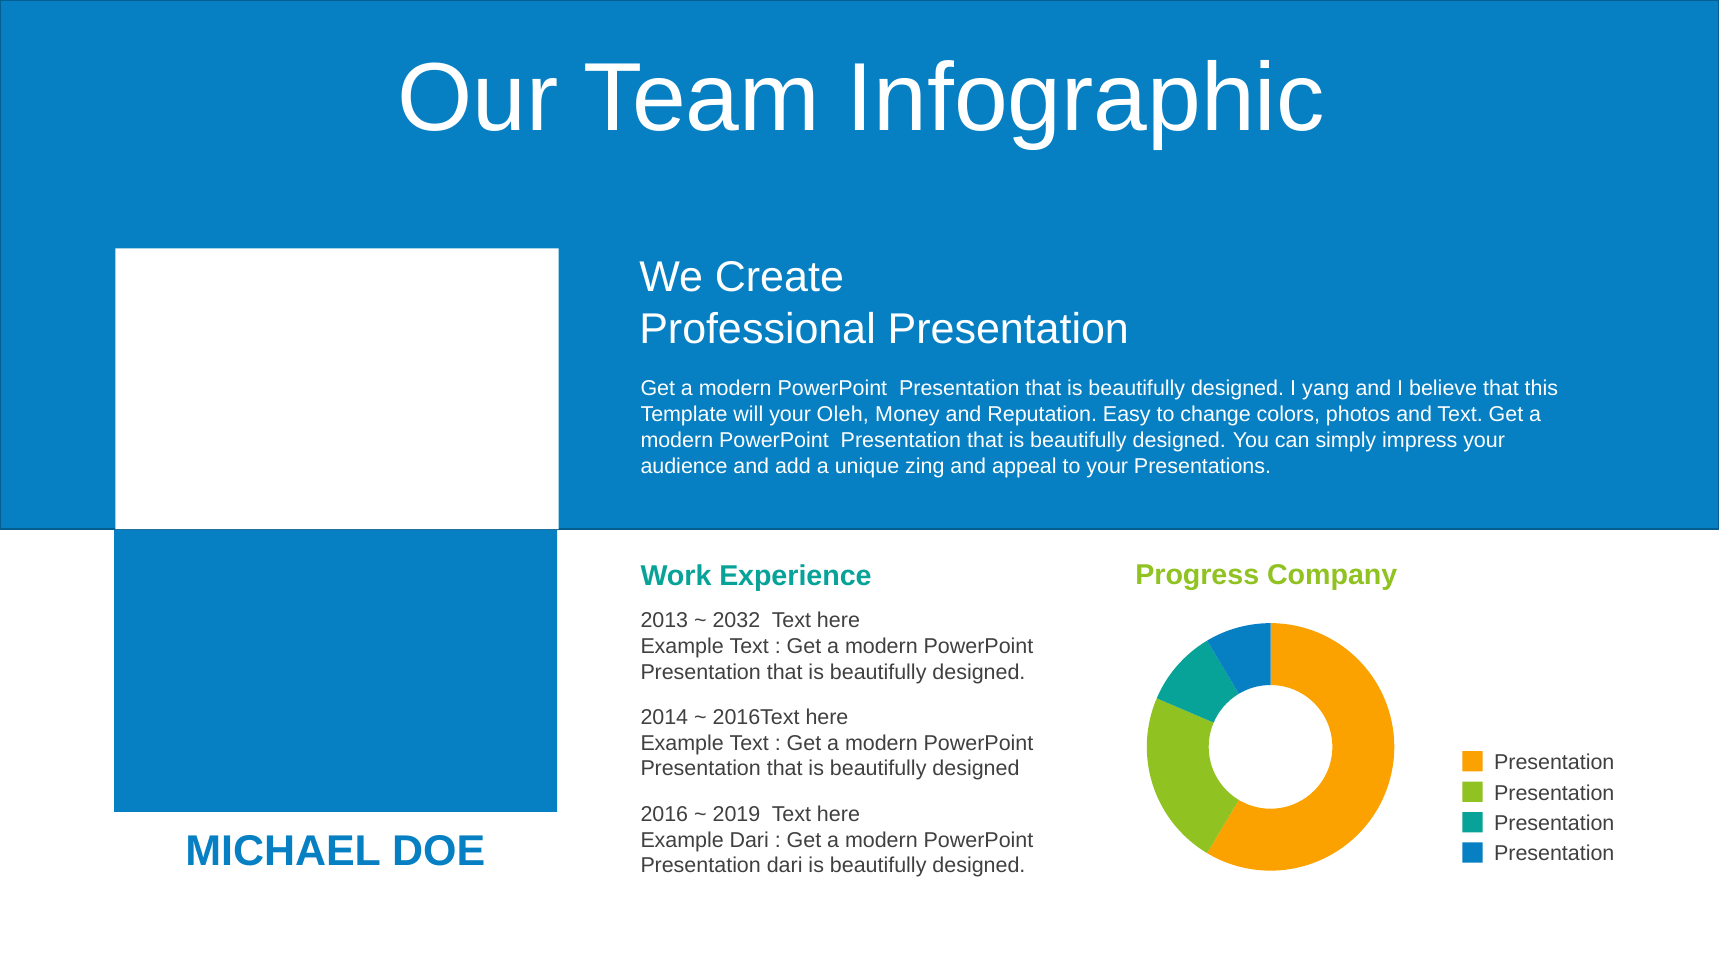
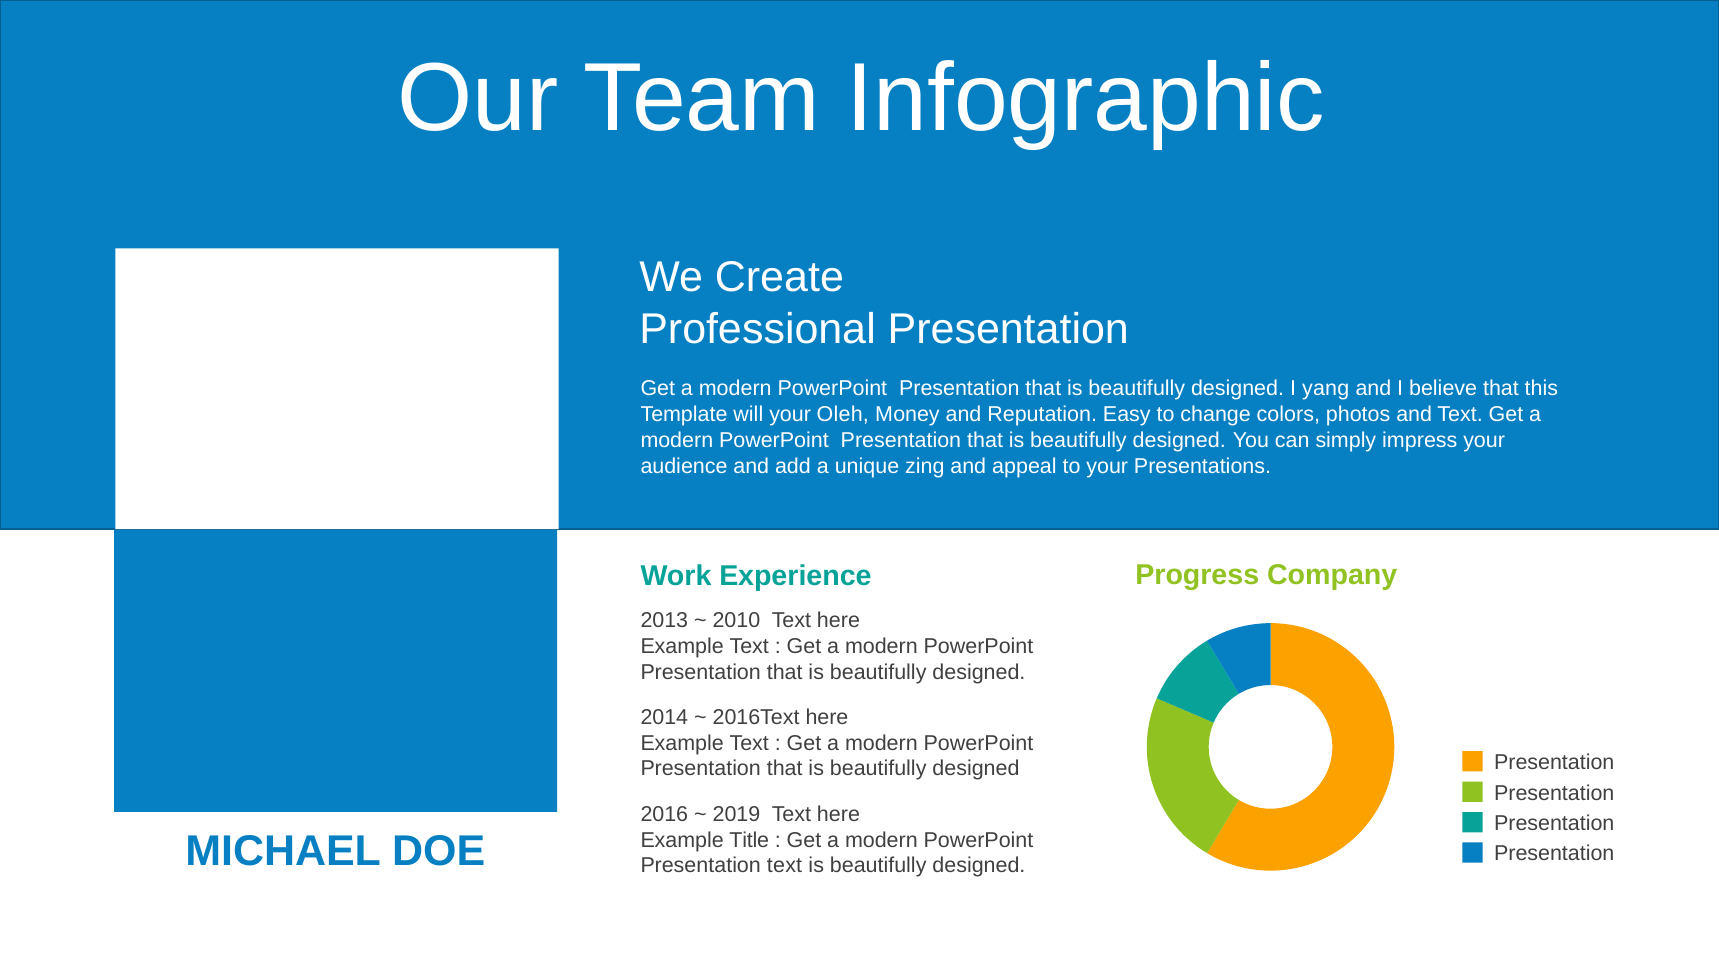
2032: 2032 -> 2010
Example Dari: Dari -> Title
Presentation dari: dari -> text
